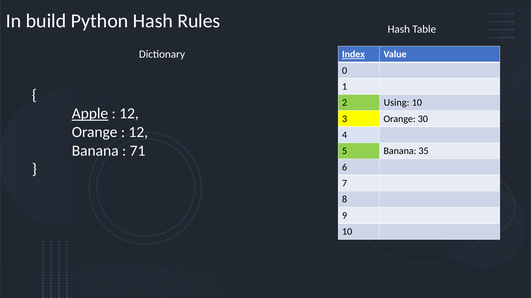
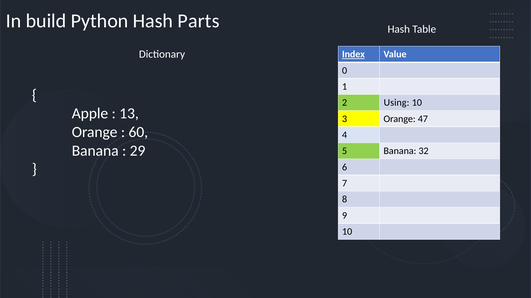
Rules: Rules -> Parts
Apple underline: present -> none
12 at (129, 114): 12 -> 13
30: 30 -> 47
12 at (138, 132): 12 -> 60
71: 71 -> 29
35: 35 -> 32
